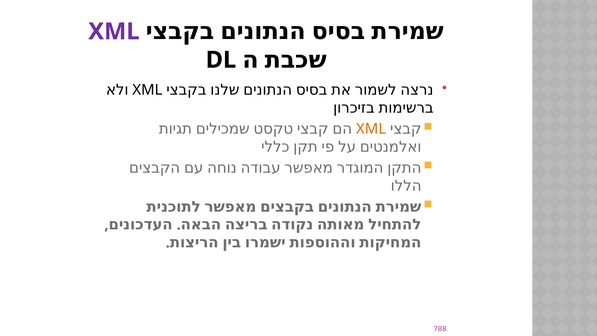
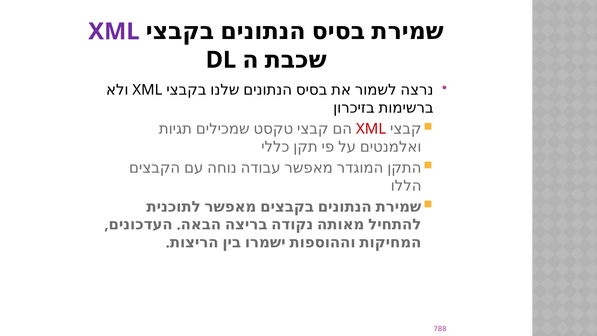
XML at (371, 129) colour: orange -> red
